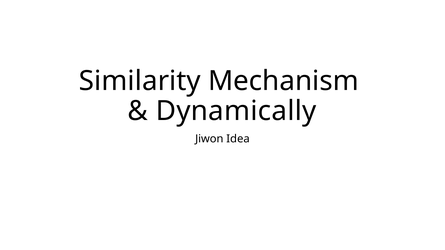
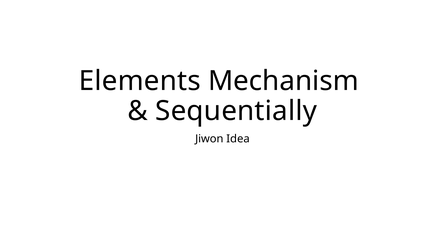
Similarity: Similarity -> Elements
Dynamically: Dynamically -> Sequentially
